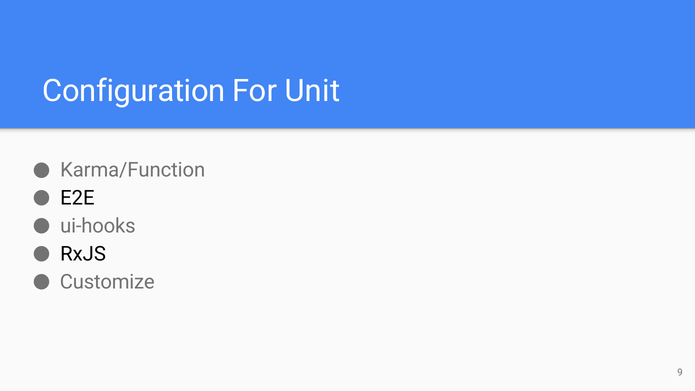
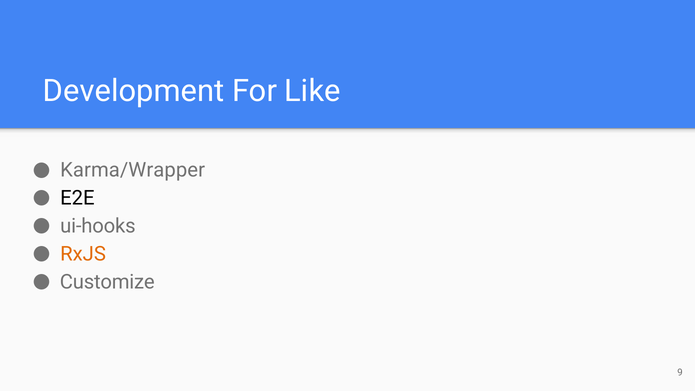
Configuration: Configuration -> Development
Unit: Unit -> Like
Karma/Function: Karma/Function -> Karma/Wrapper
RxJS colour: black -> orange
